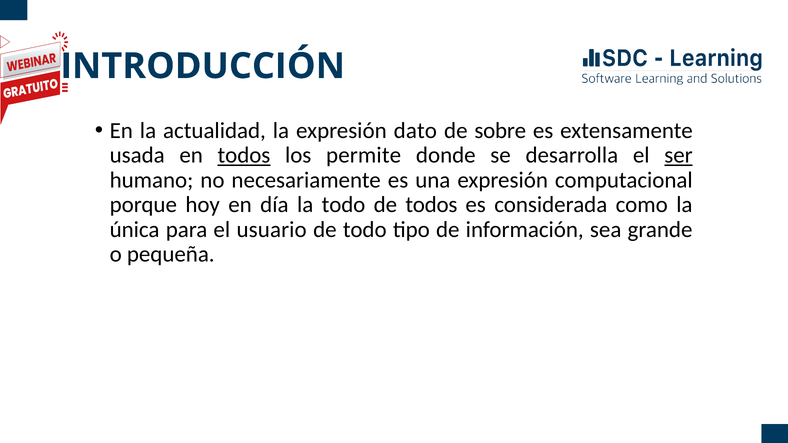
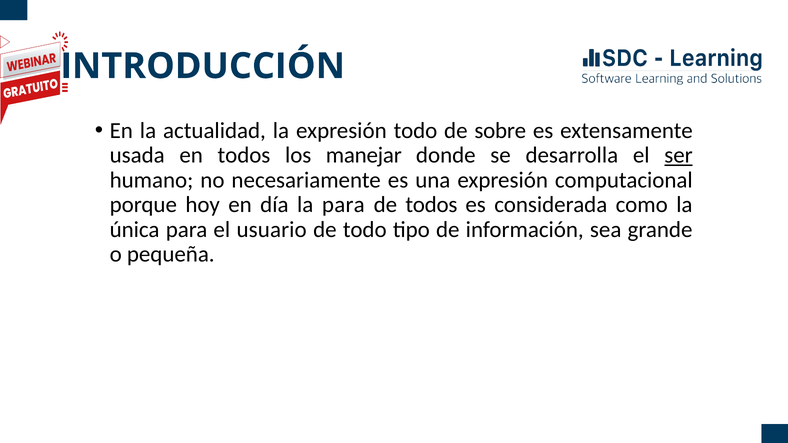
expresión dato: dato -> todo
todos at (244, 155) underline: present -> none
permite: permite -> manejar
la todo: todo -> para
